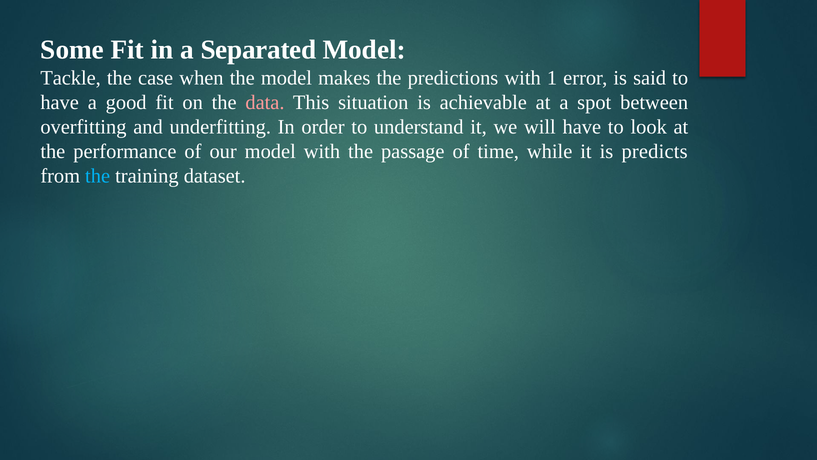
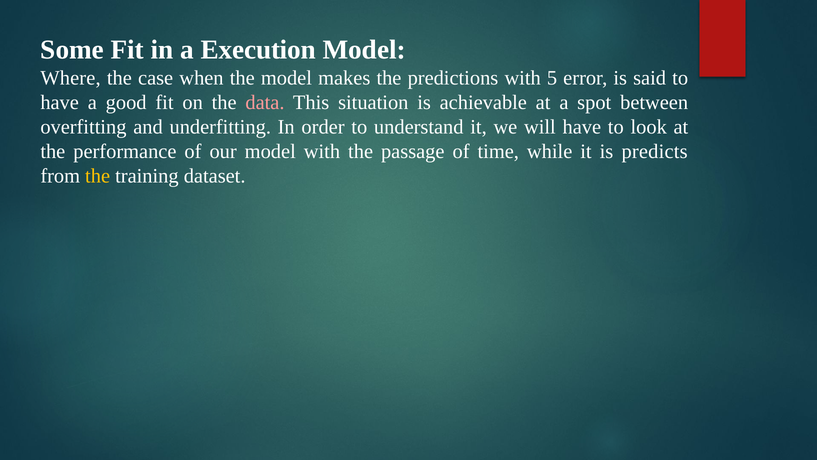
Separated: Separated -> Execution
Tackle: Tackle -> Where
1: 1 -> 5
the at (98, 176) colour: light blue -> yellow
